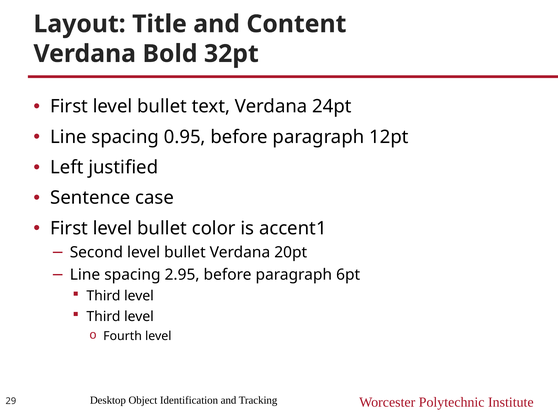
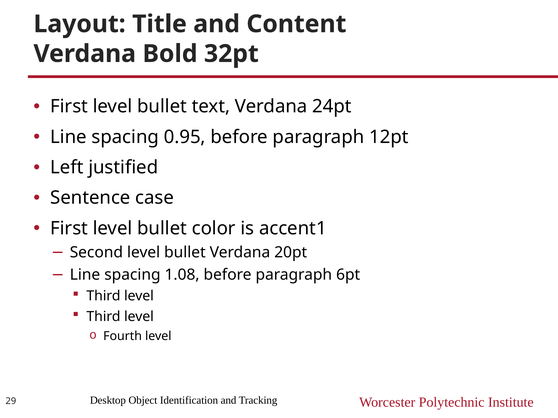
2.95: 2.95 -> 1.08
